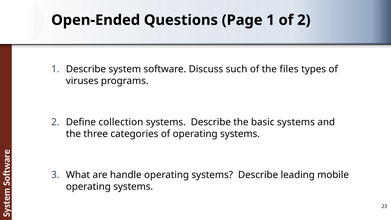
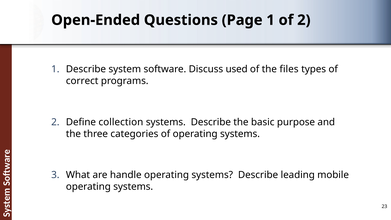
such: such -> used
viruses: viruses -> correct
basic systems: systems -> purpose
